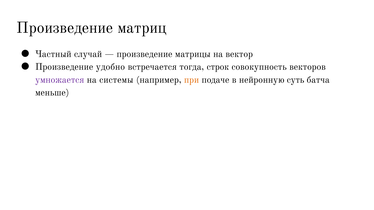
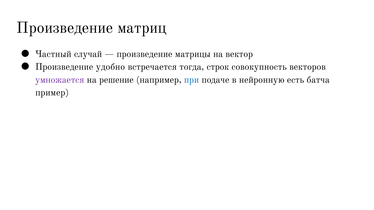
системы: системы -> решение
при colour: orange -> blue
суть: суть -> есть
меньше: меньше -> пример
